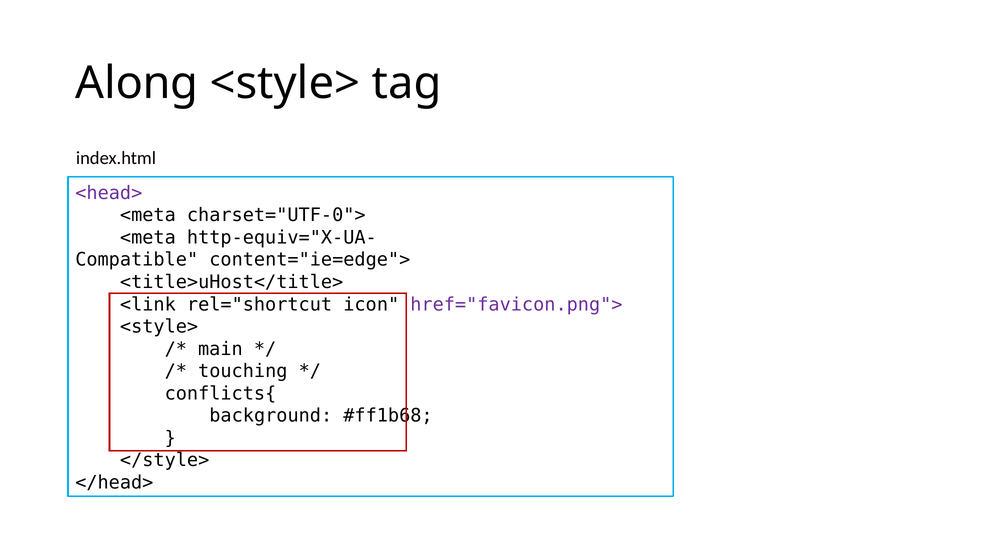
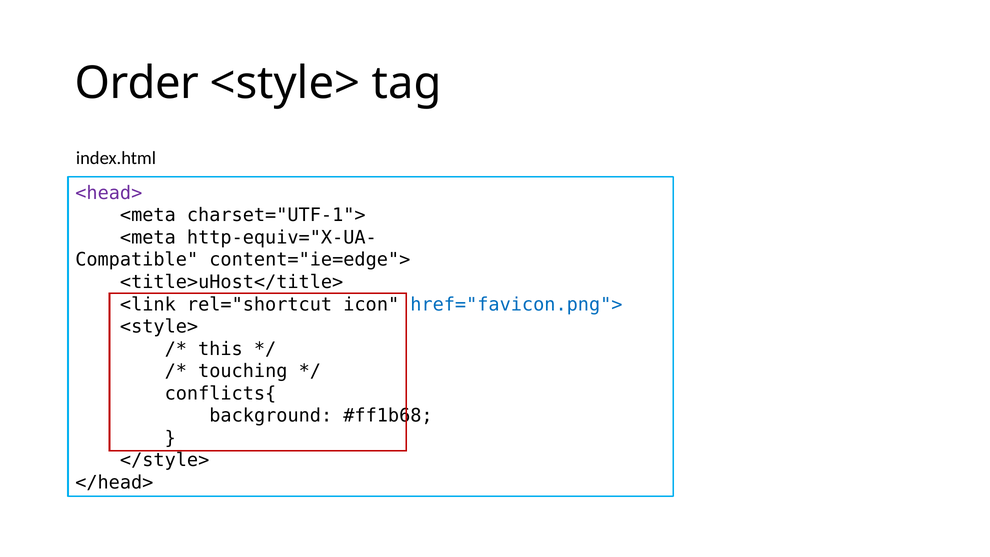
Along: Along -> Order
charset="UTF-0">: charset="UTF-0"> -> charset="UTF-1">
href="favicon.png"> colour: purple -> blue
main: main -> this
